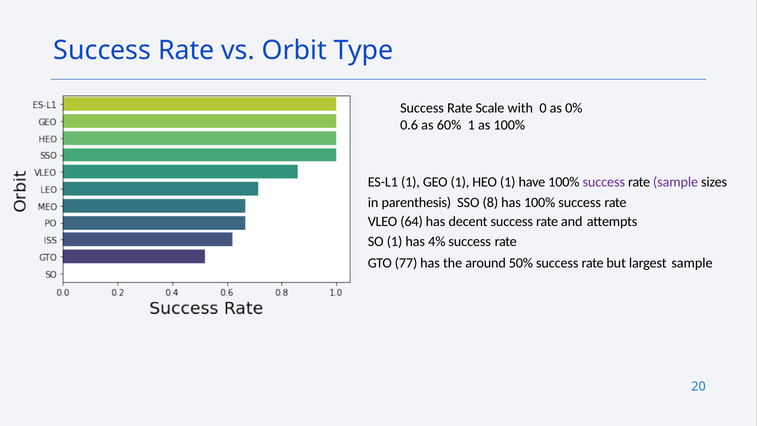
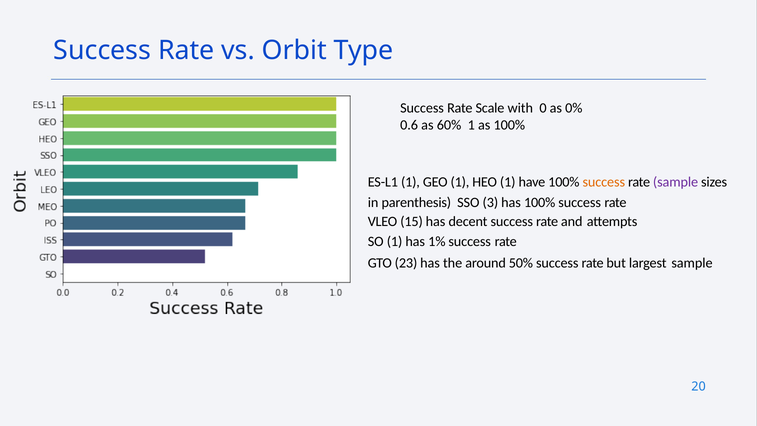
success at (604, 182) colour: purple -> orange
8: 8 -> 3
64: 64 -> 15
4%: 4% -> 1%
77: 77 -> 23
